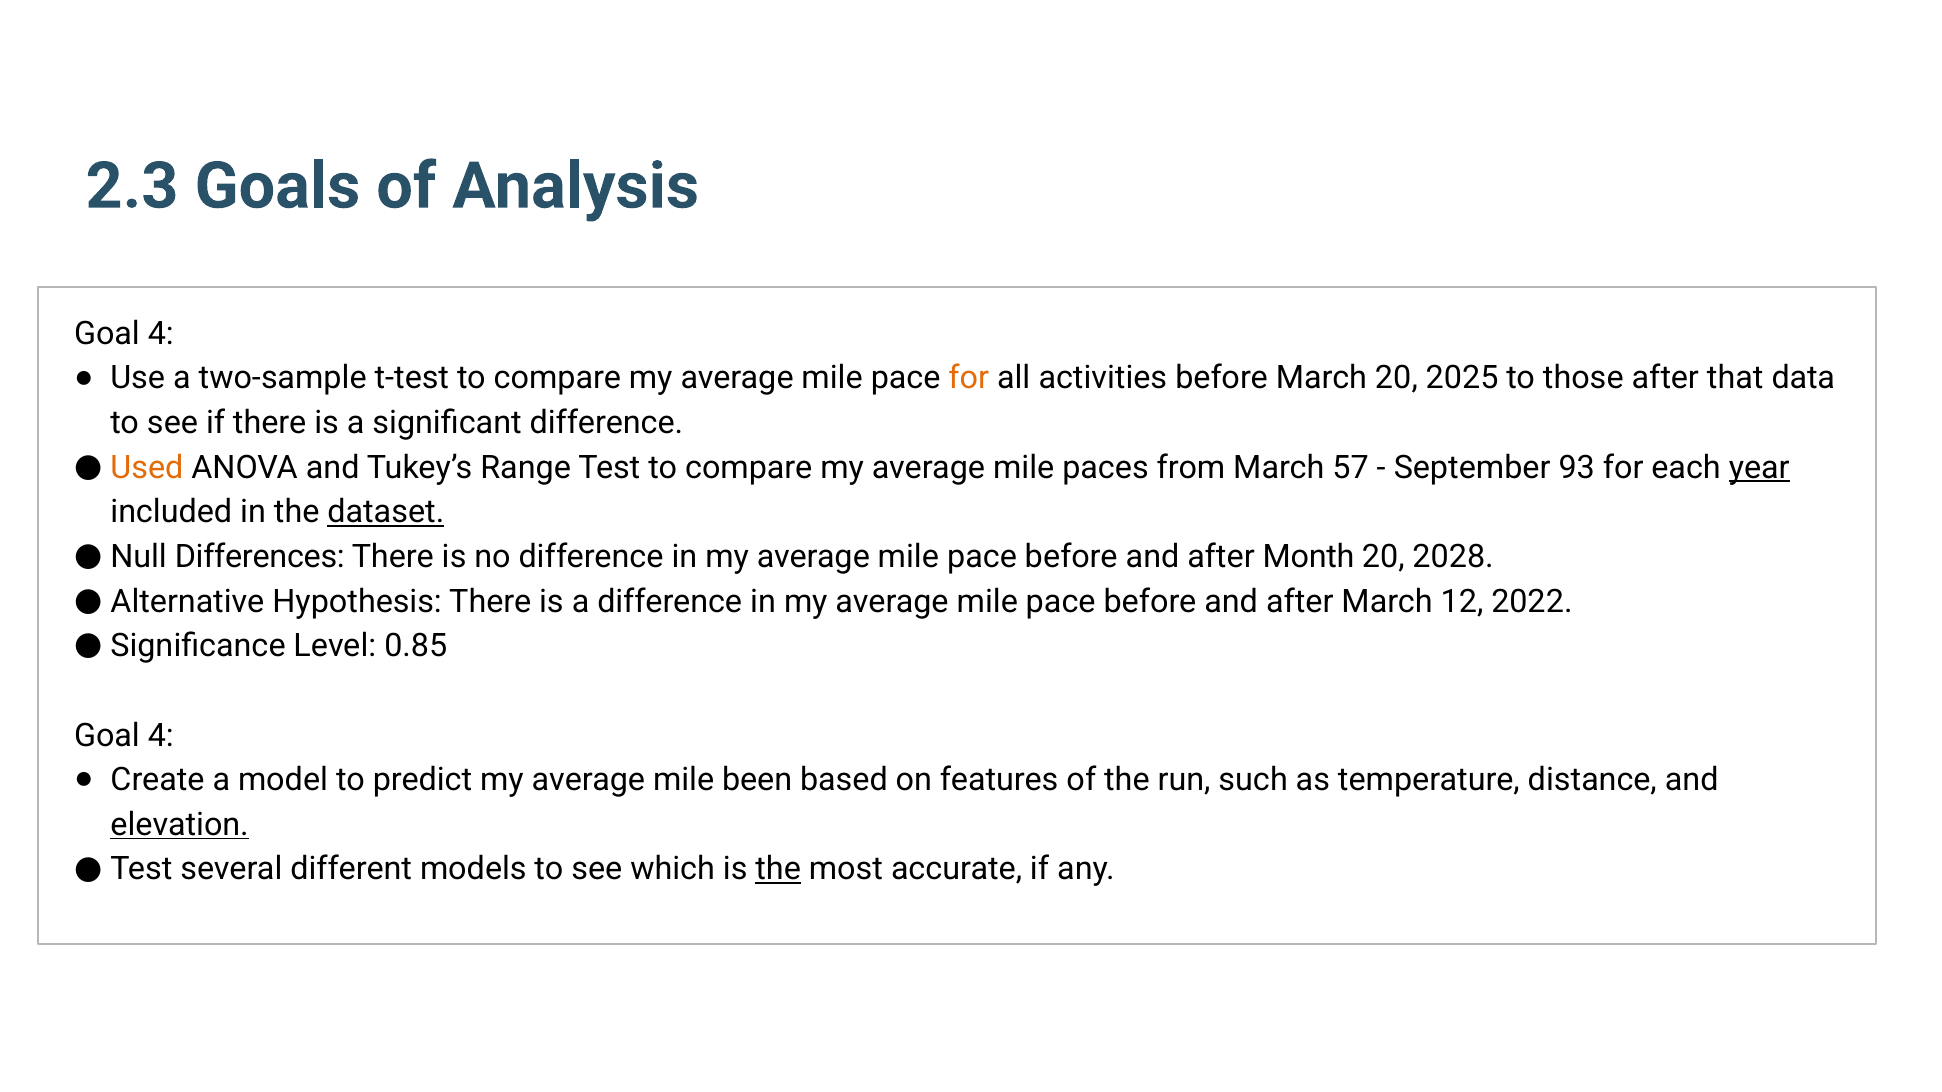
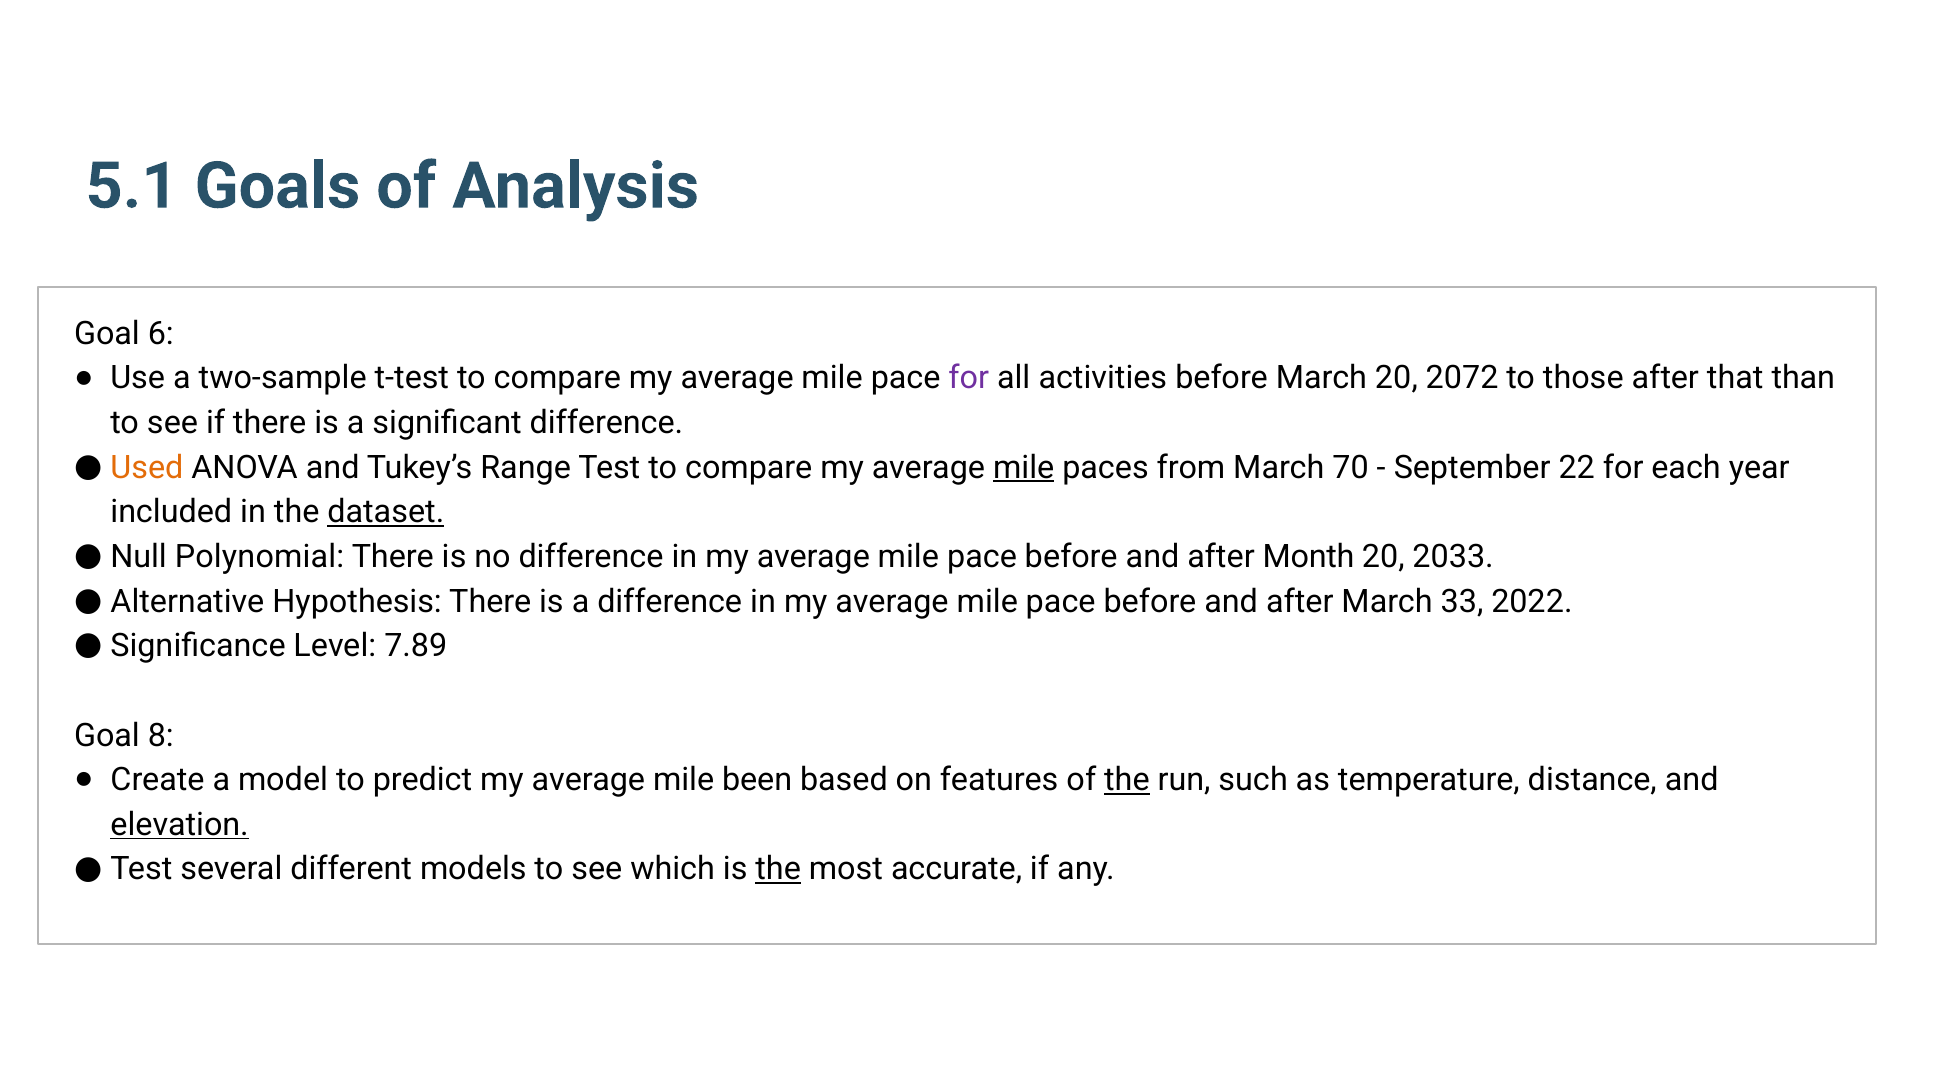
2.3: 2.3 -> 5.1
4 at (161, 334): 4 -> 6
for at (969, 378) colour: orange -> purple
2025: 2025 -> 2072
data: data -> than
mile at (1024, 468) underline: none -> present
57: 57 -> 70
93: 93 -> 22
year underline: present -> none
Differences: Differences -> Polynomial
2028: 2028 -> 2033
12: 12 -> 33
0.85: 0.85 -> 7.89
4 at (161, 736): 4 -> 8
the at (1127, 780) underline: none -> present
